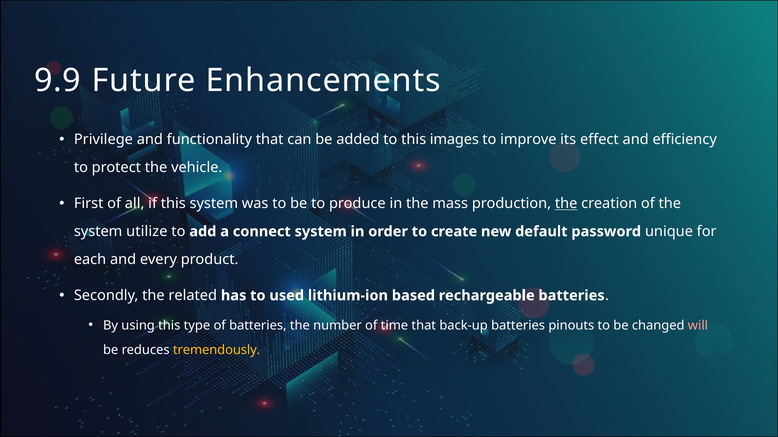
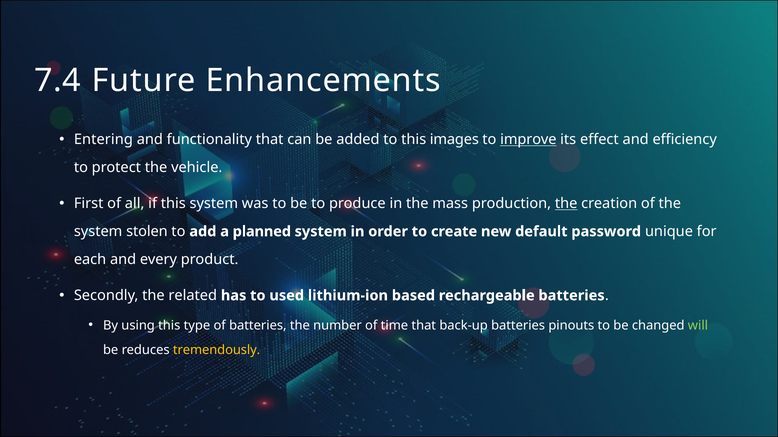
9.9: 9.9 -> 7.4
Privilege: Privilege -> Entering
improve underline: none -> present
utilize: utilize -> stolen
connect: connect -> planned
will colour: pink -> light green
